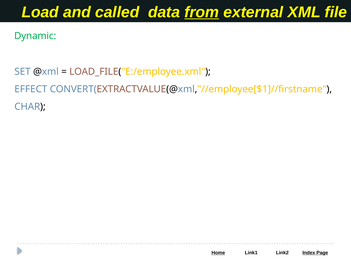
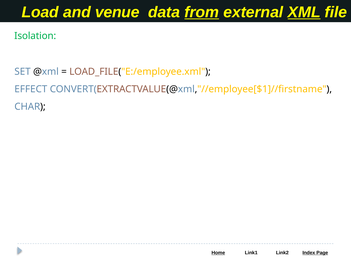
called: called -> venue
XML underline: none -> present
Dynamic: Dynamic -> Isolation
